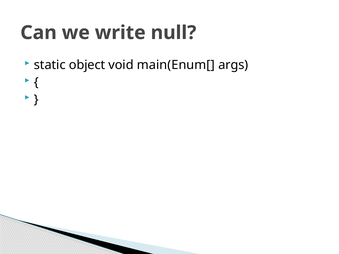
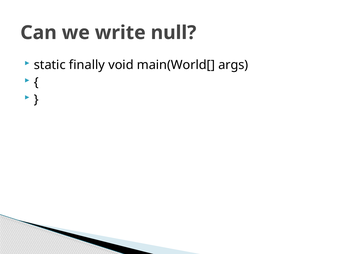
object: object -> finally
main(Enum[: main(Enum[ -> main(World[
